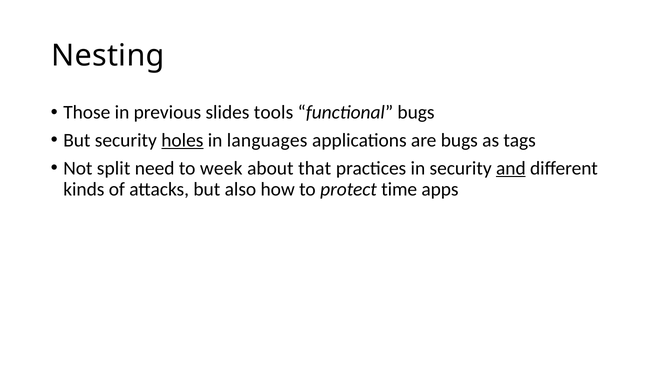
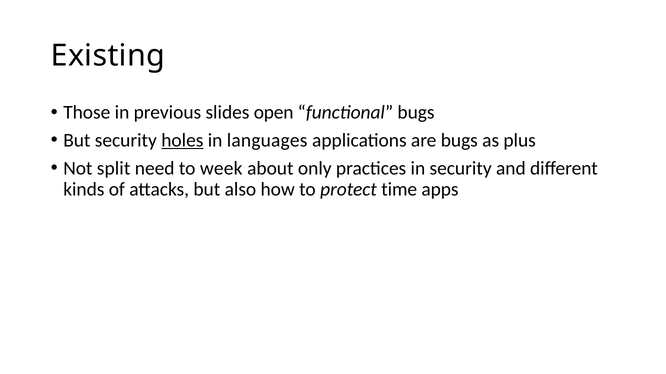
Nesting: Nesting -> Existing
tools: tools -> open
tags: tags -> plus
that: that -> only
and underline: present -> none
